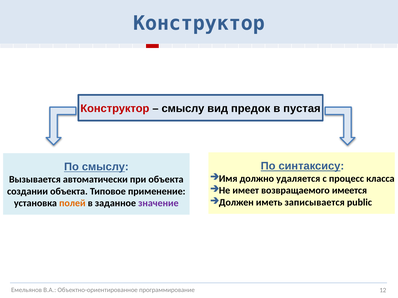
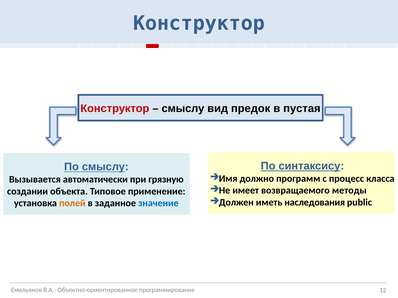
удаляется: удаляется -> программ
при объекта: объекта -> грязную
имеется: имеется -> методы
записывается: записывается -> наследования
значение colour: purple -> blue
